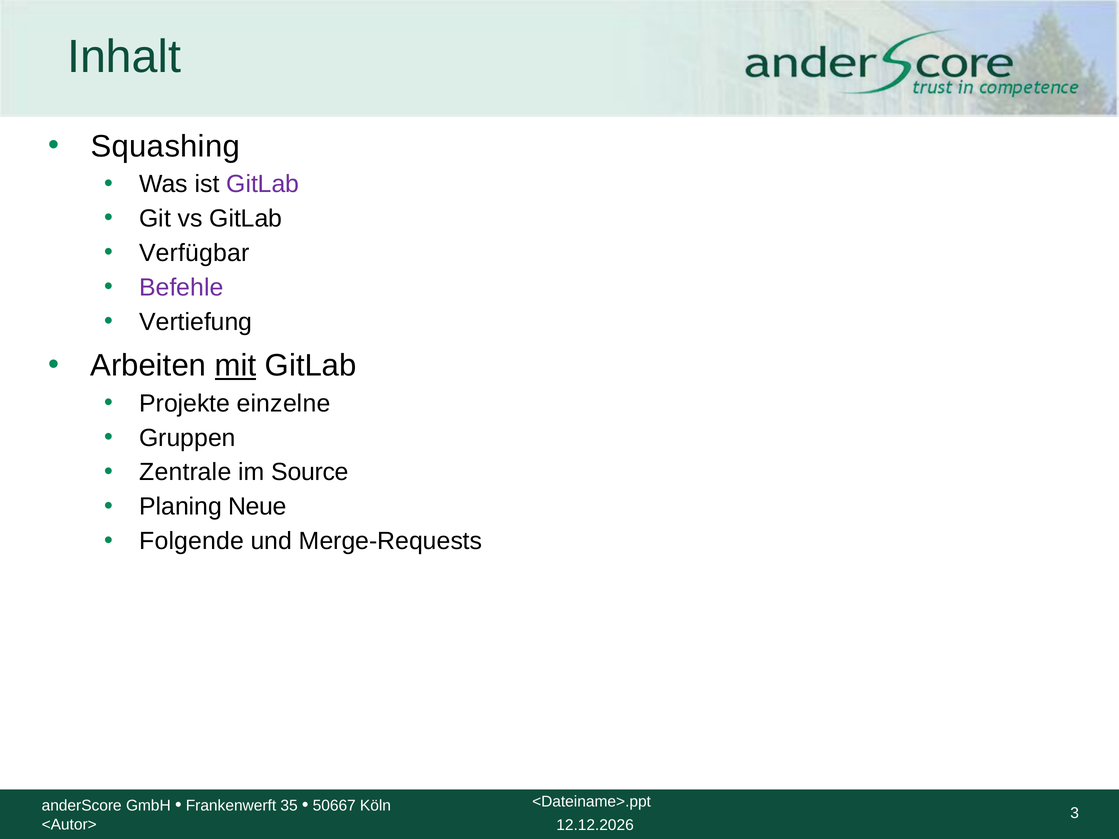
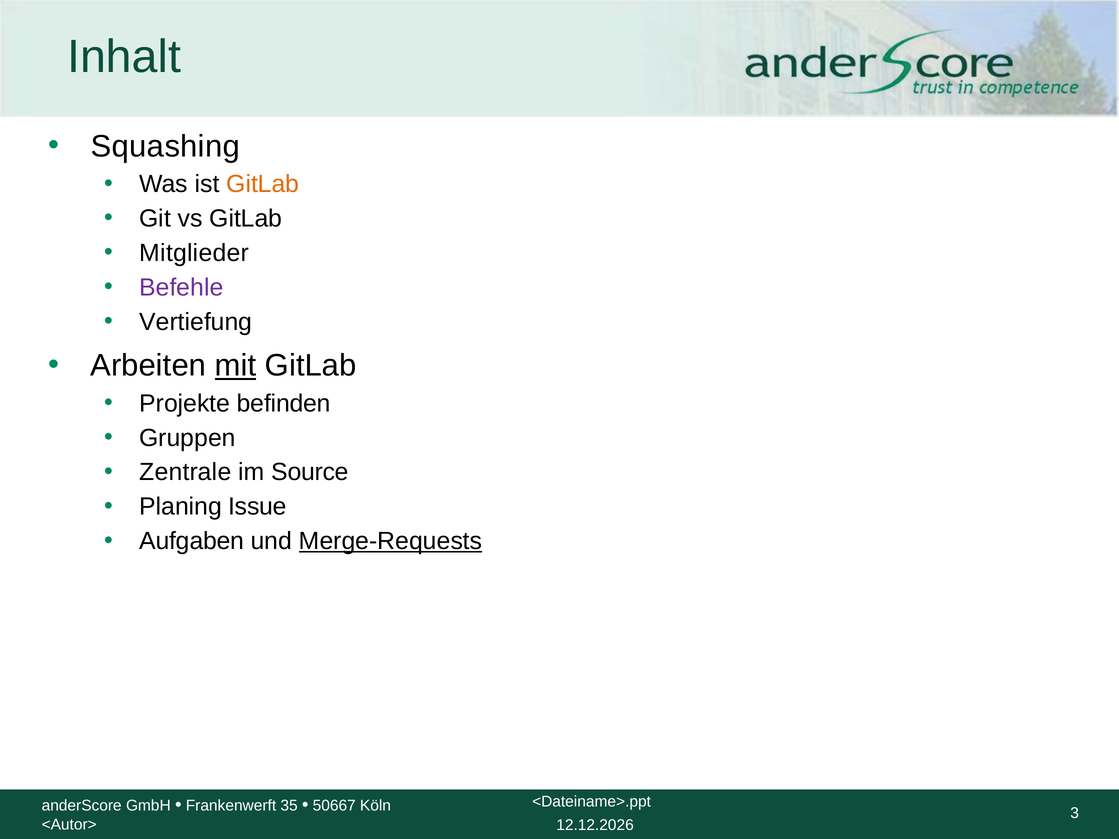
GitLab at (263, 184) colour: purple -> orange
Verfügbar: Verfügbar -> Mitglieder
einzelne: einzelne -> befinden
Neue: Neue -> Issue
Folgende: Folgende -> Aufgaben
Merge-Requests underline: none -> present
